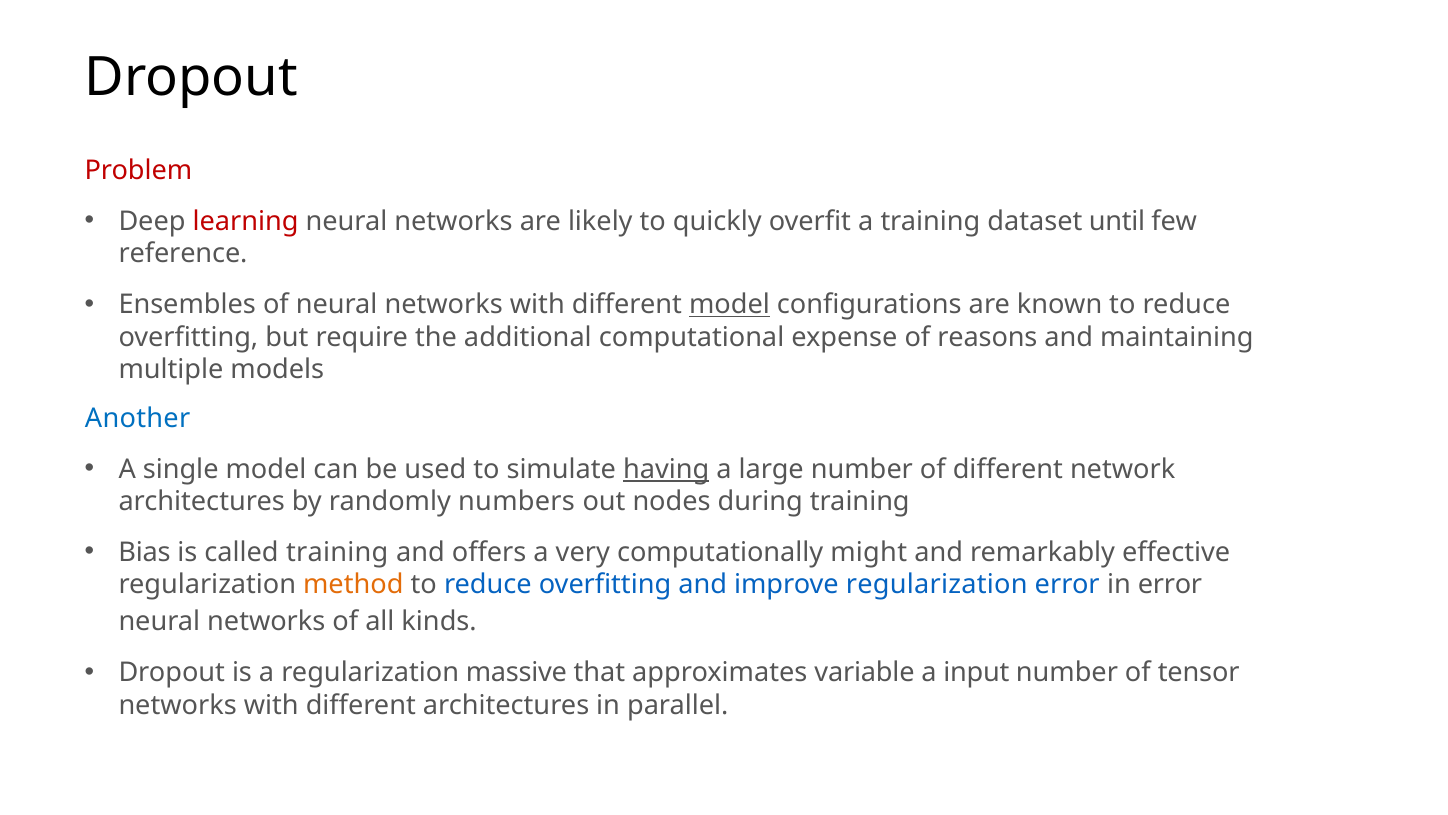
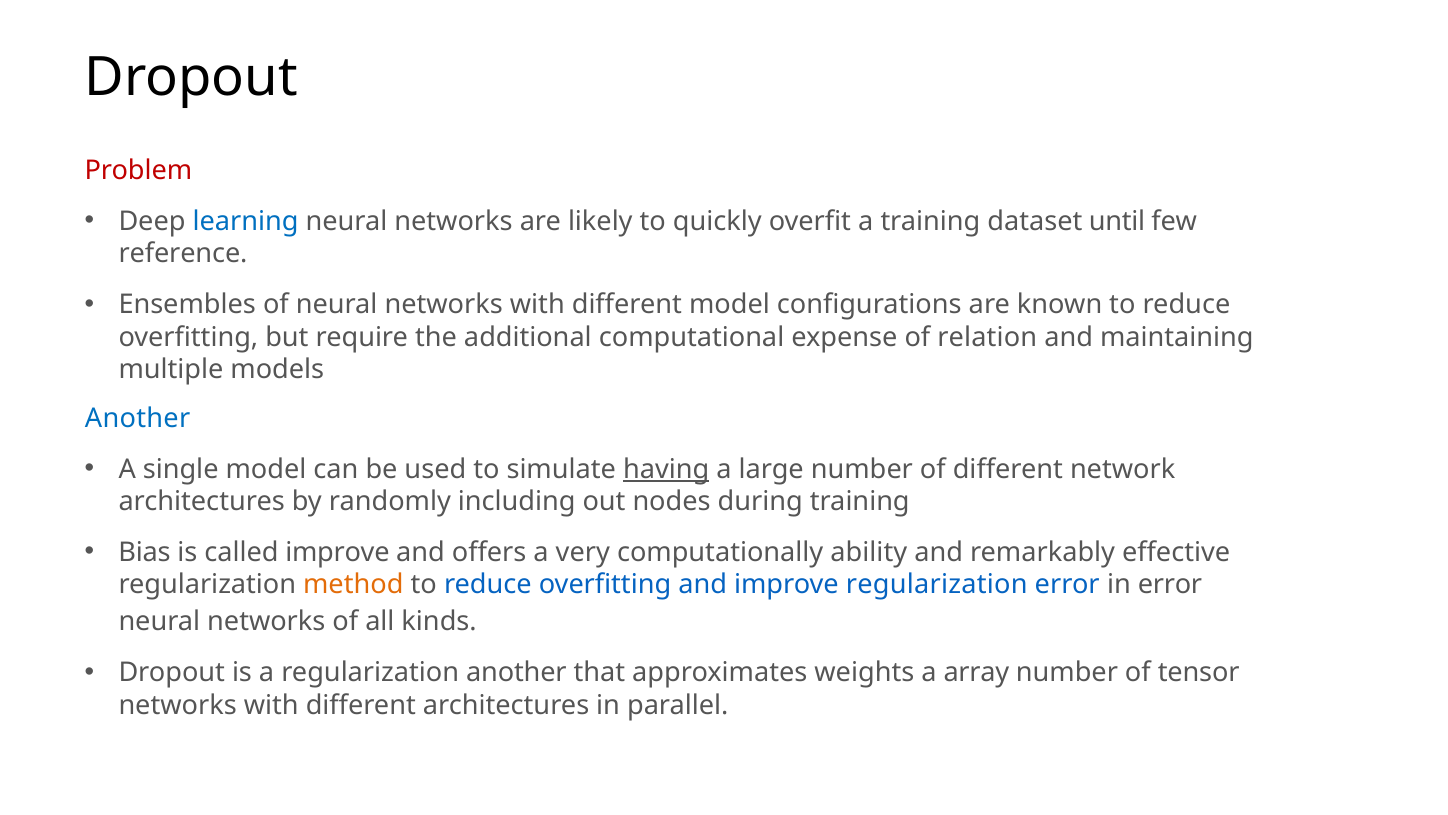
learning colour: red -> blue
model at (729, 305) underline: present -> none
reasons: reasons -> relation
numbers: numbers -> including
called training: training -> improve
might: might -> ability
regularization massive: massive -> another
variable: variable -> weights
input: input -> array
